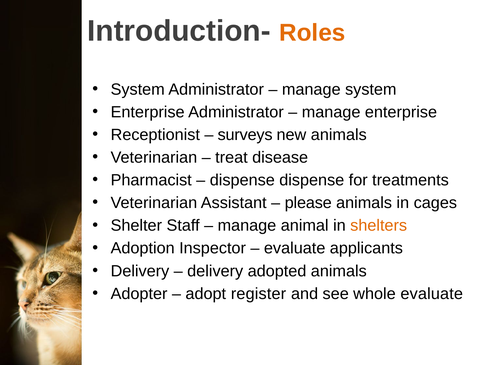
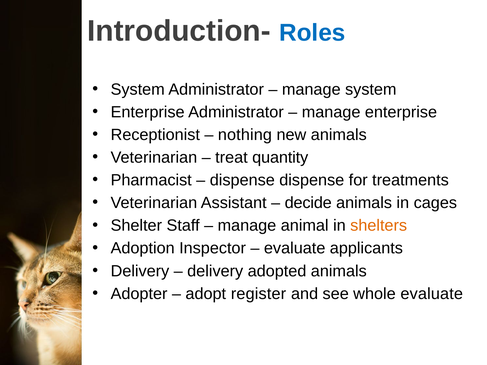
Roles colour: orange -> blue
surveys: surveys -> nothing
disease: disease -> quantity
please: please -> decide
